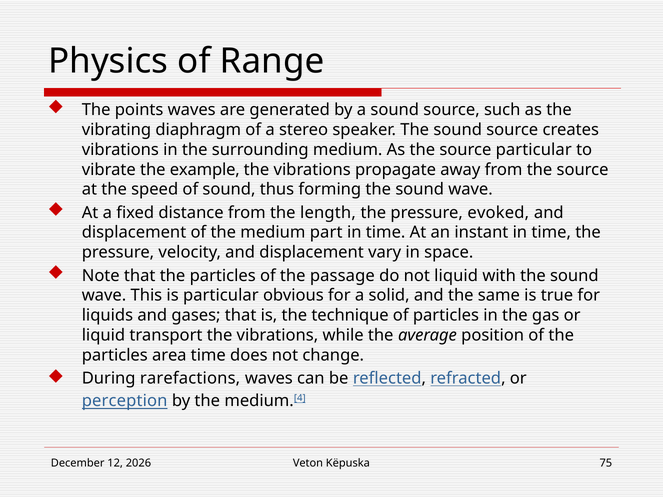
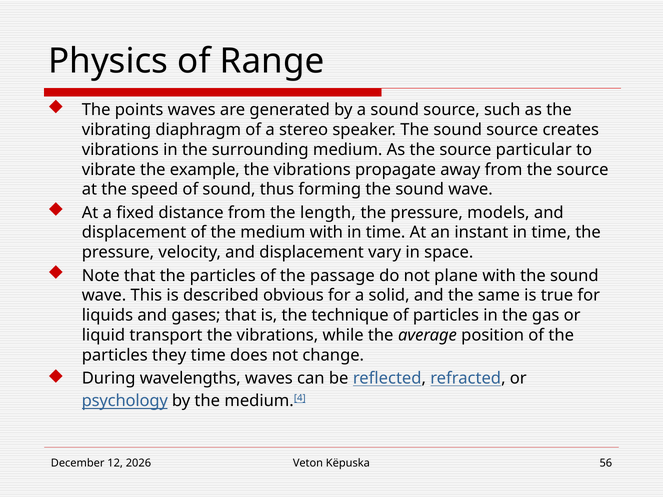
evoked: evoked -> models
medium part: part -> with
not liquid: liquid -> plane
is particular: particular -> described
area: area -> they
rarefactions: rarefactions -> wavelengths
perception: perception -> psychology
75: 75 -> 56
